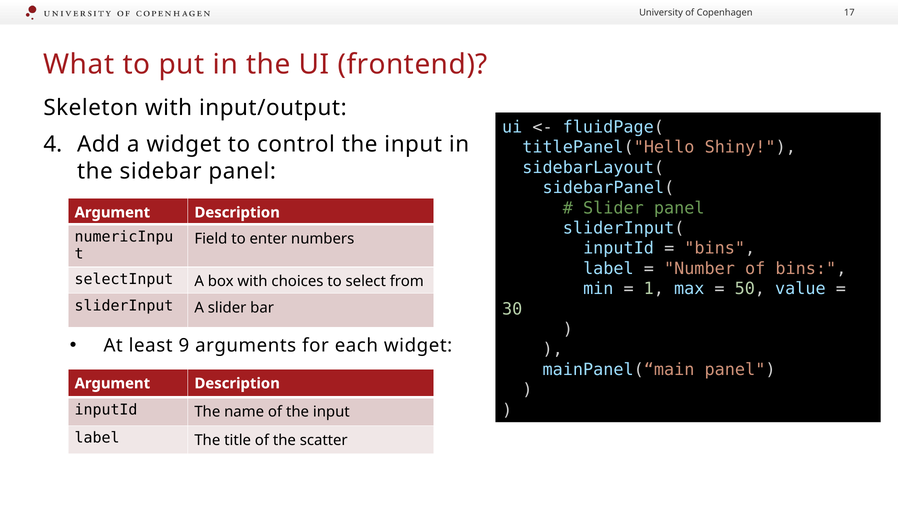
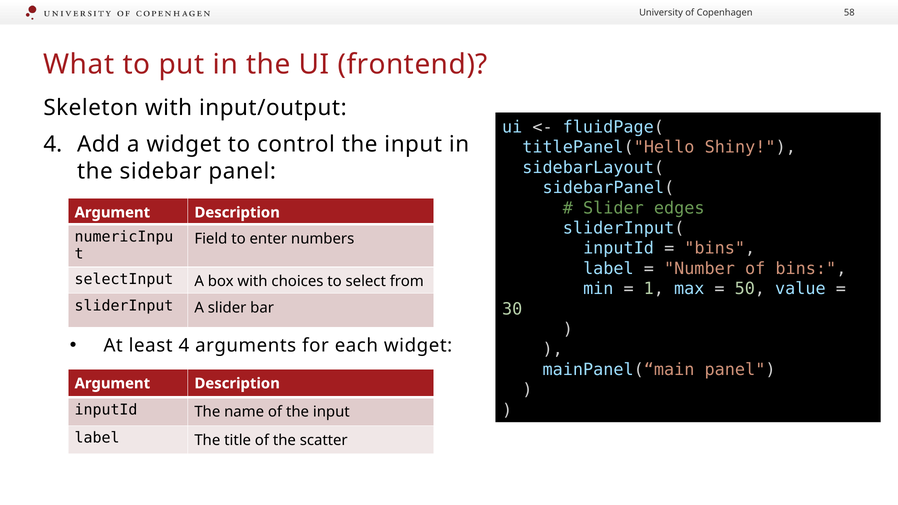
17: 17 -> 58
Slider panel: panel -> edges
least 9: 9 -> 4
